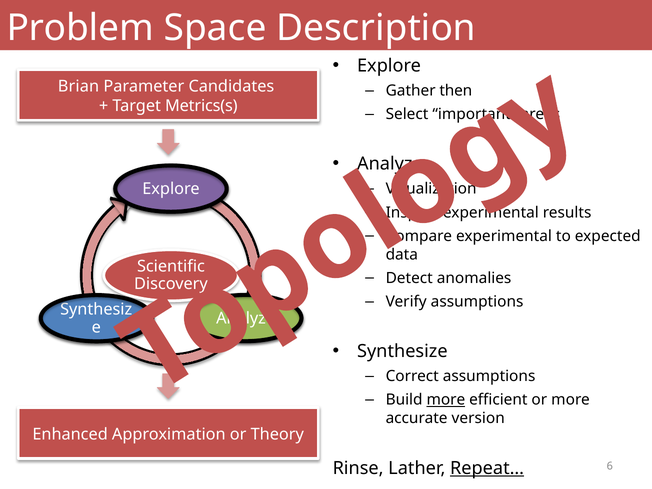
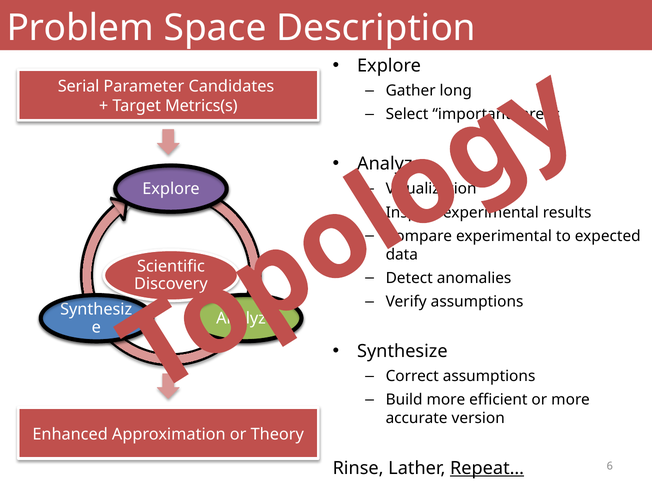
Brian: Brian -> Serial
then: then -> long
more at (446, 400) underline: present -> none
